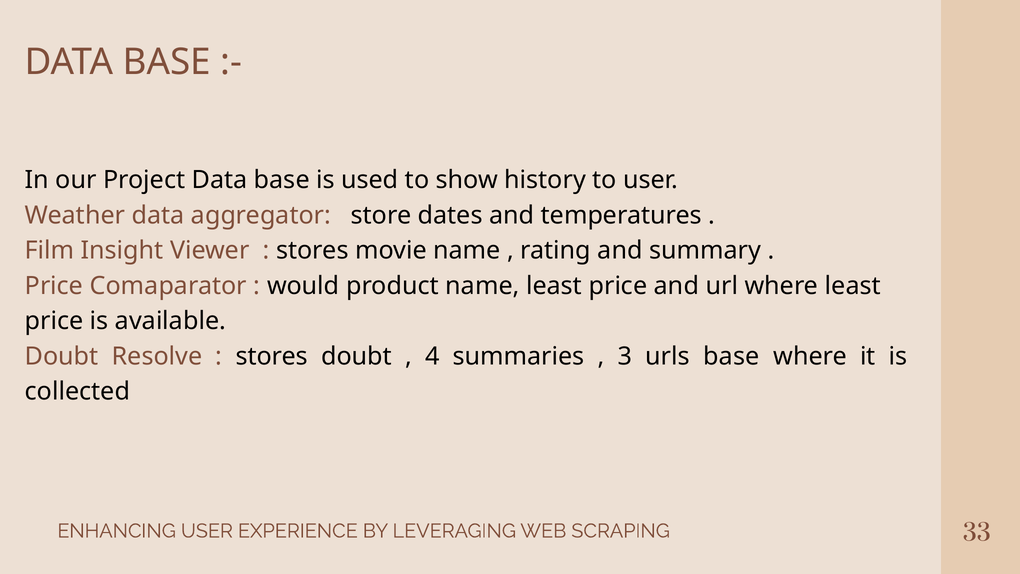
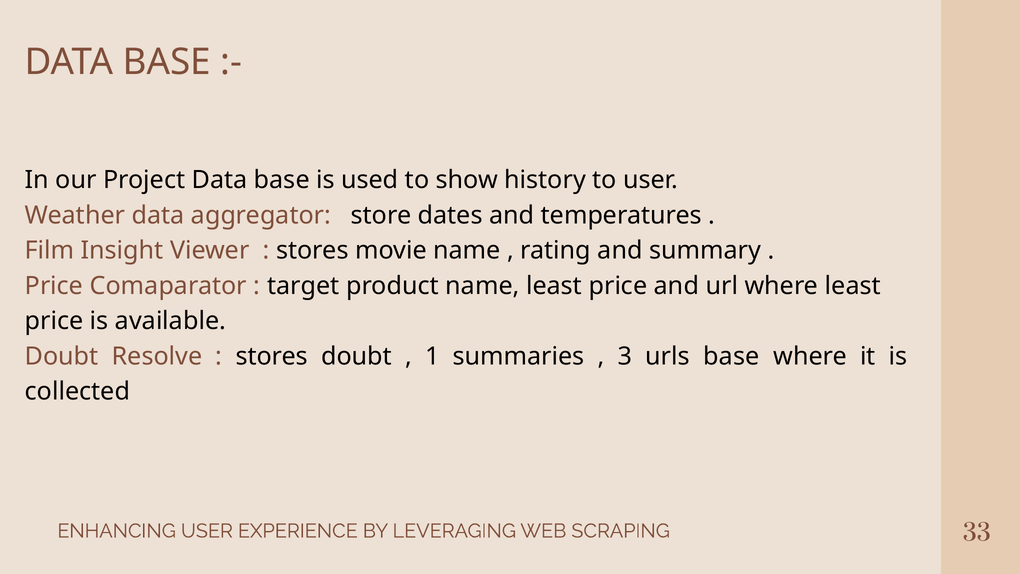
would: would -> target
4: 4 -> 1
